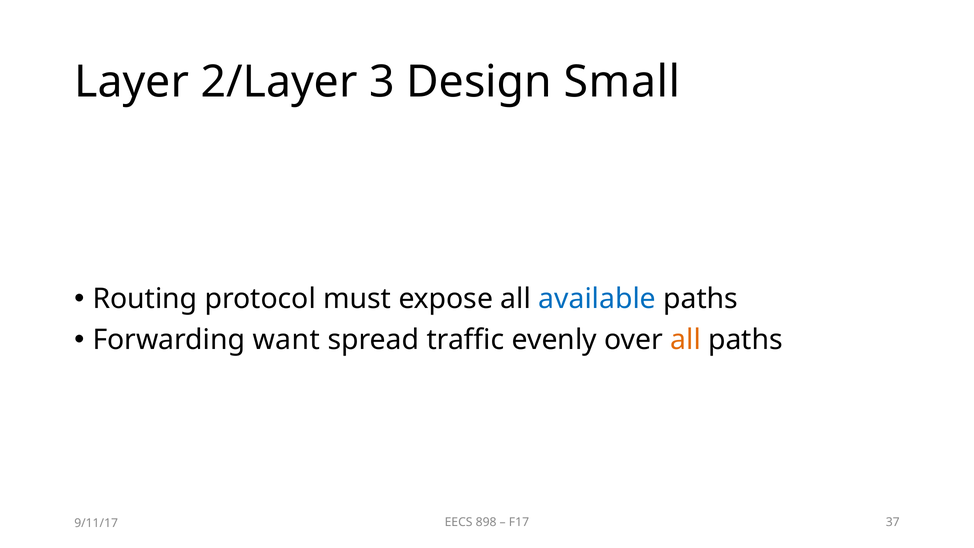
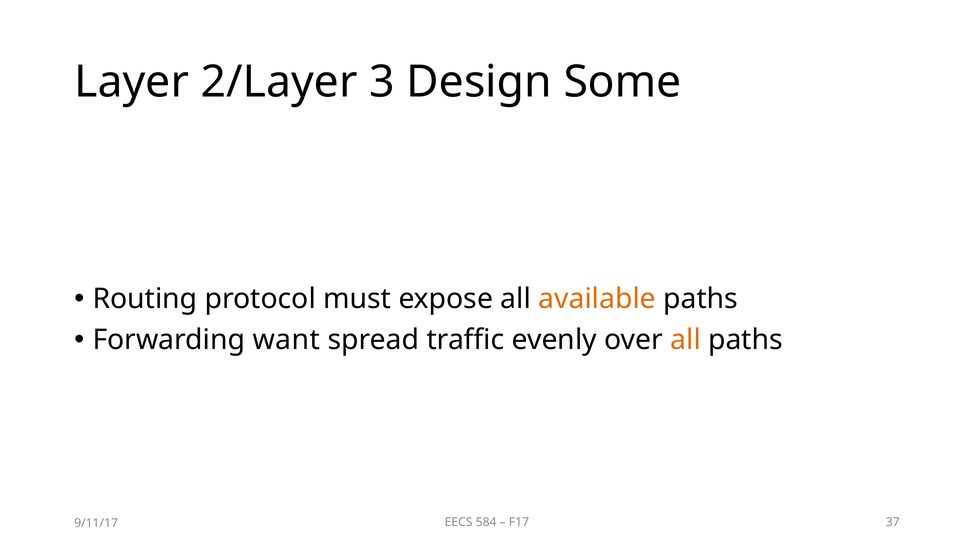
Small: Small -> Some
available colour: blue -> orange
898: 898 -> 584
